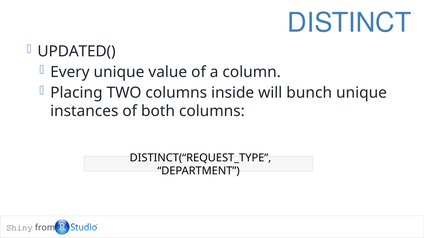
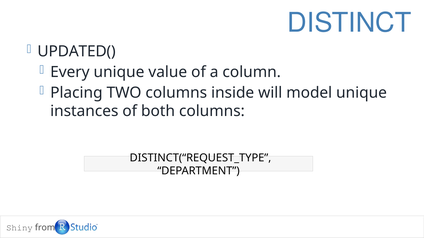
bunch: bunch -> model
